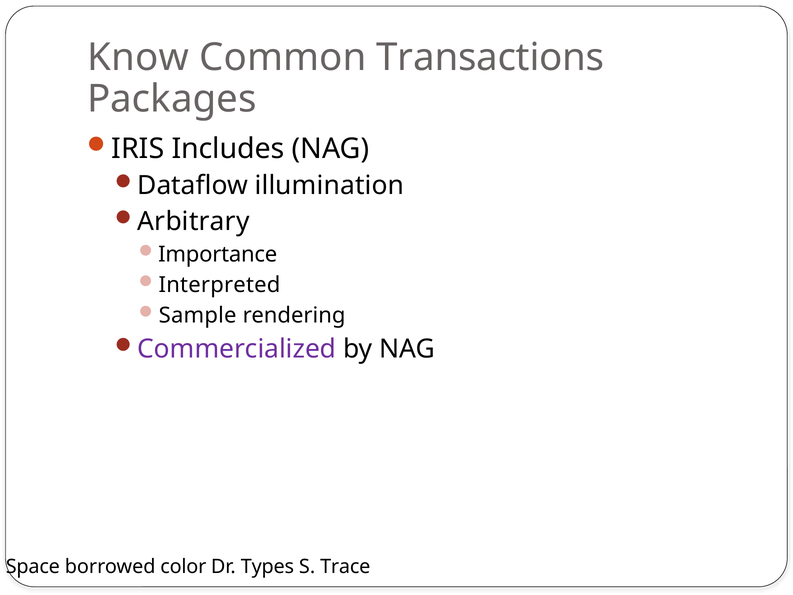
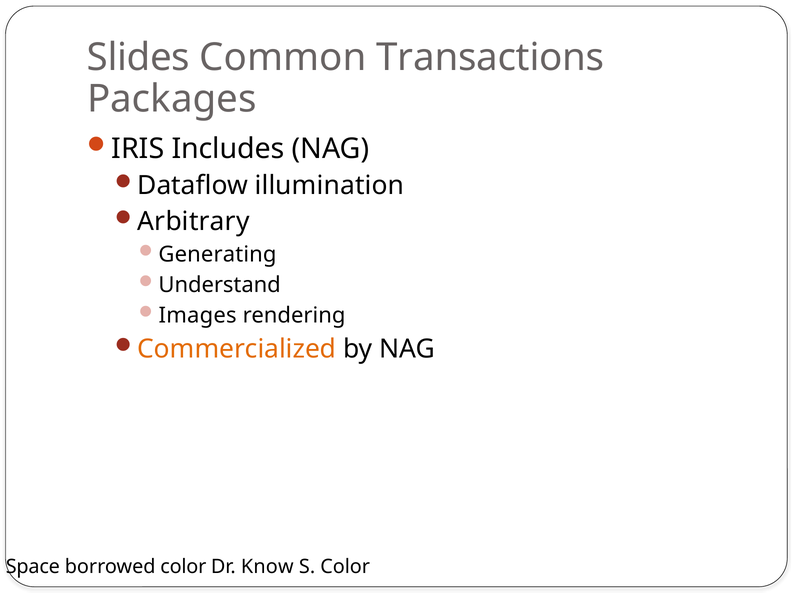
Know: Know -> Slides
Importance: Importance -> Generating
Interpreted: Interpreted -> Understand
Sample: Sample -> Images
Commercialized colour: purple -> orange
Types: Types -> Know
S Trace: Trace -> Color
